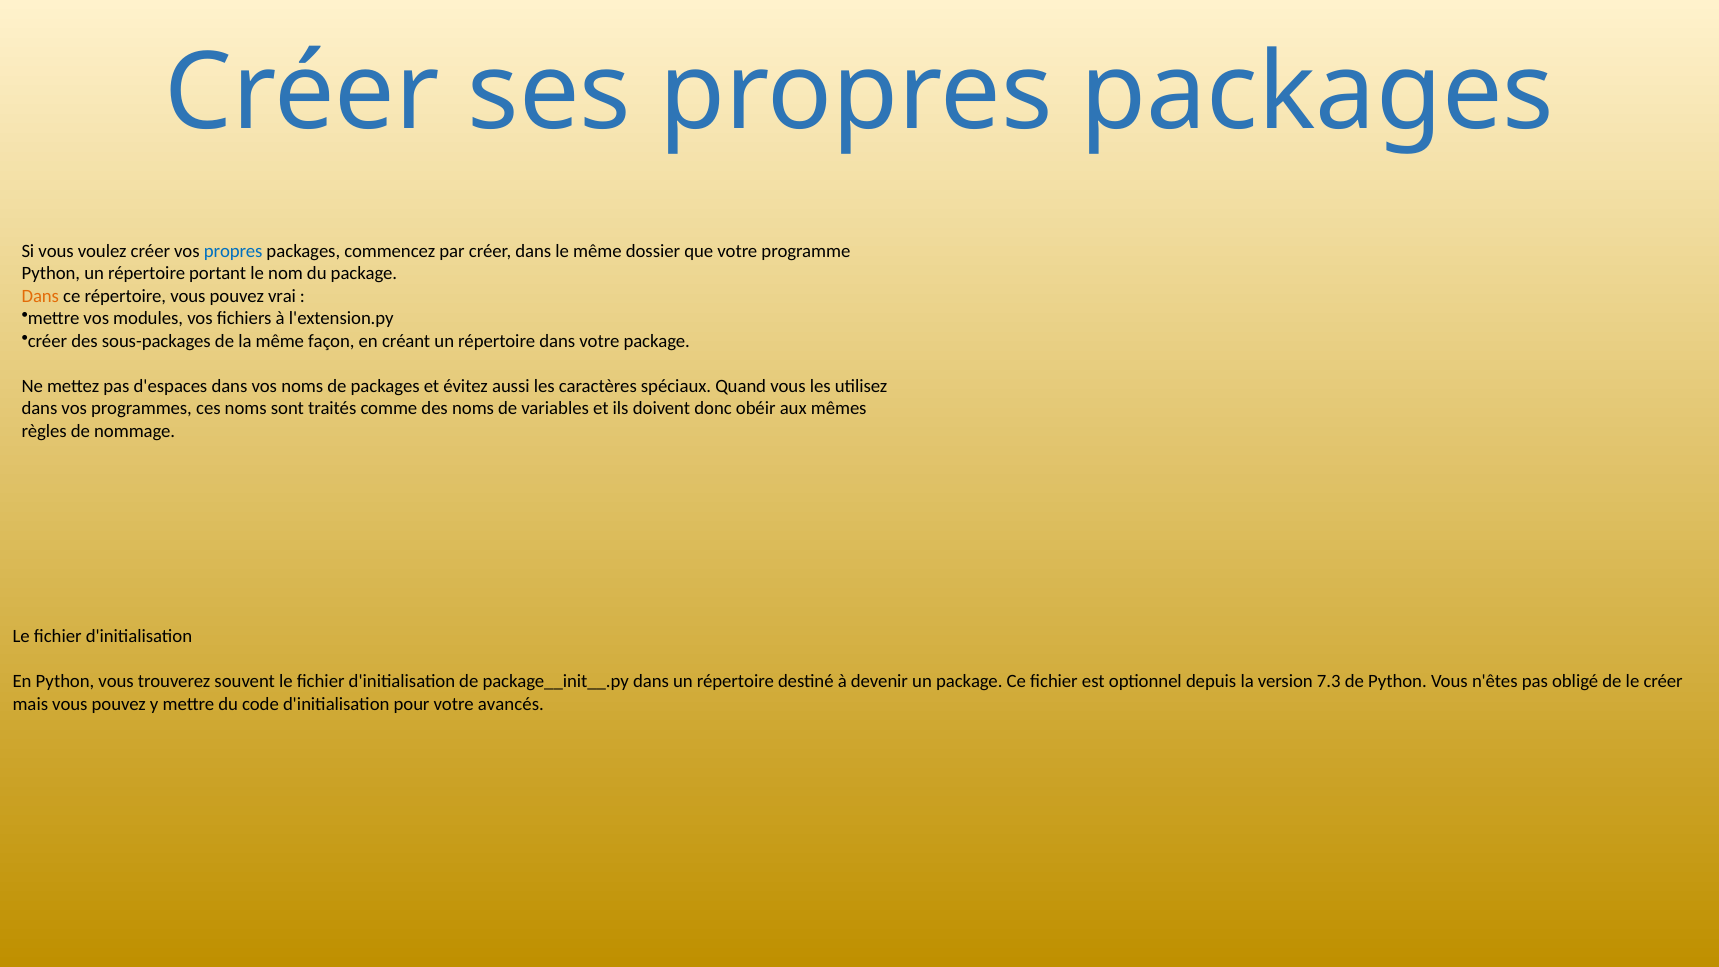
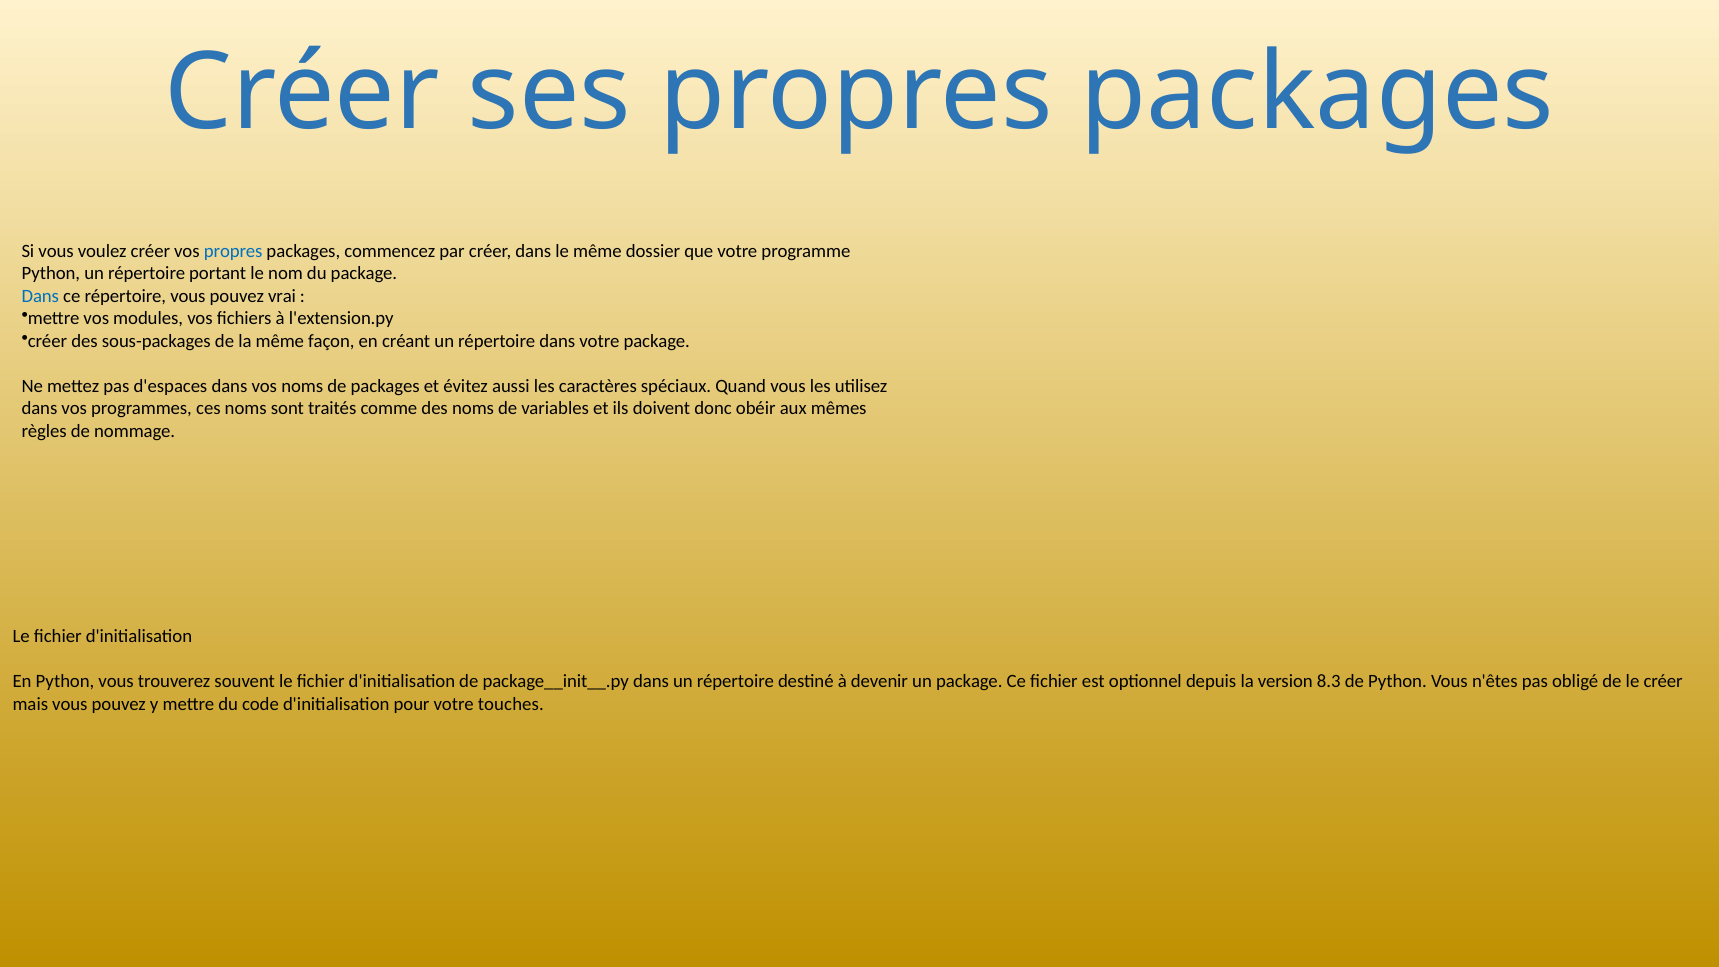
Dans at (40, 296) colour: orange -> blue
7.3: 7.3 -> 8.3
avancés: avancés -> touches
